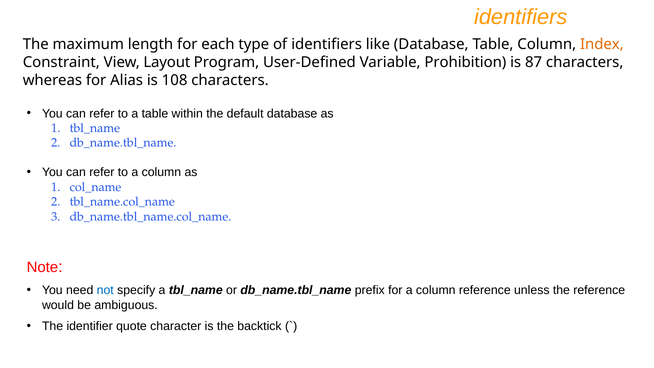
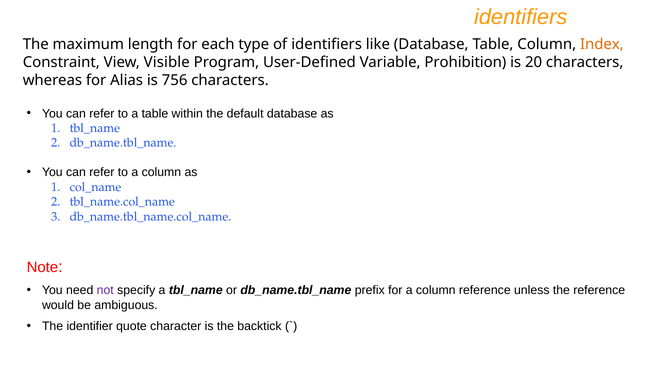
Layout: Layout -> Visible
87: 87 -> 20
108: 108 -> 756
not colour: blue -> purple
